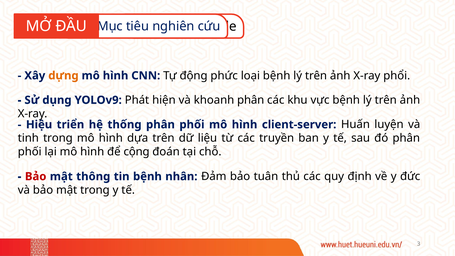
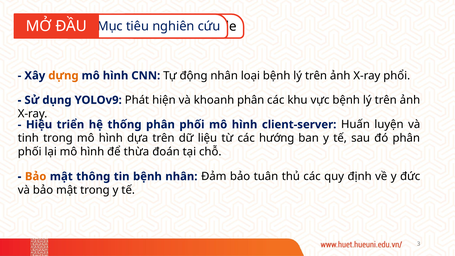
động phức: phức -> nhân
truyền: truyền -> hướng
cộng: cộng -> thừa
Bảo at (36, 176) colour: red -> orange
